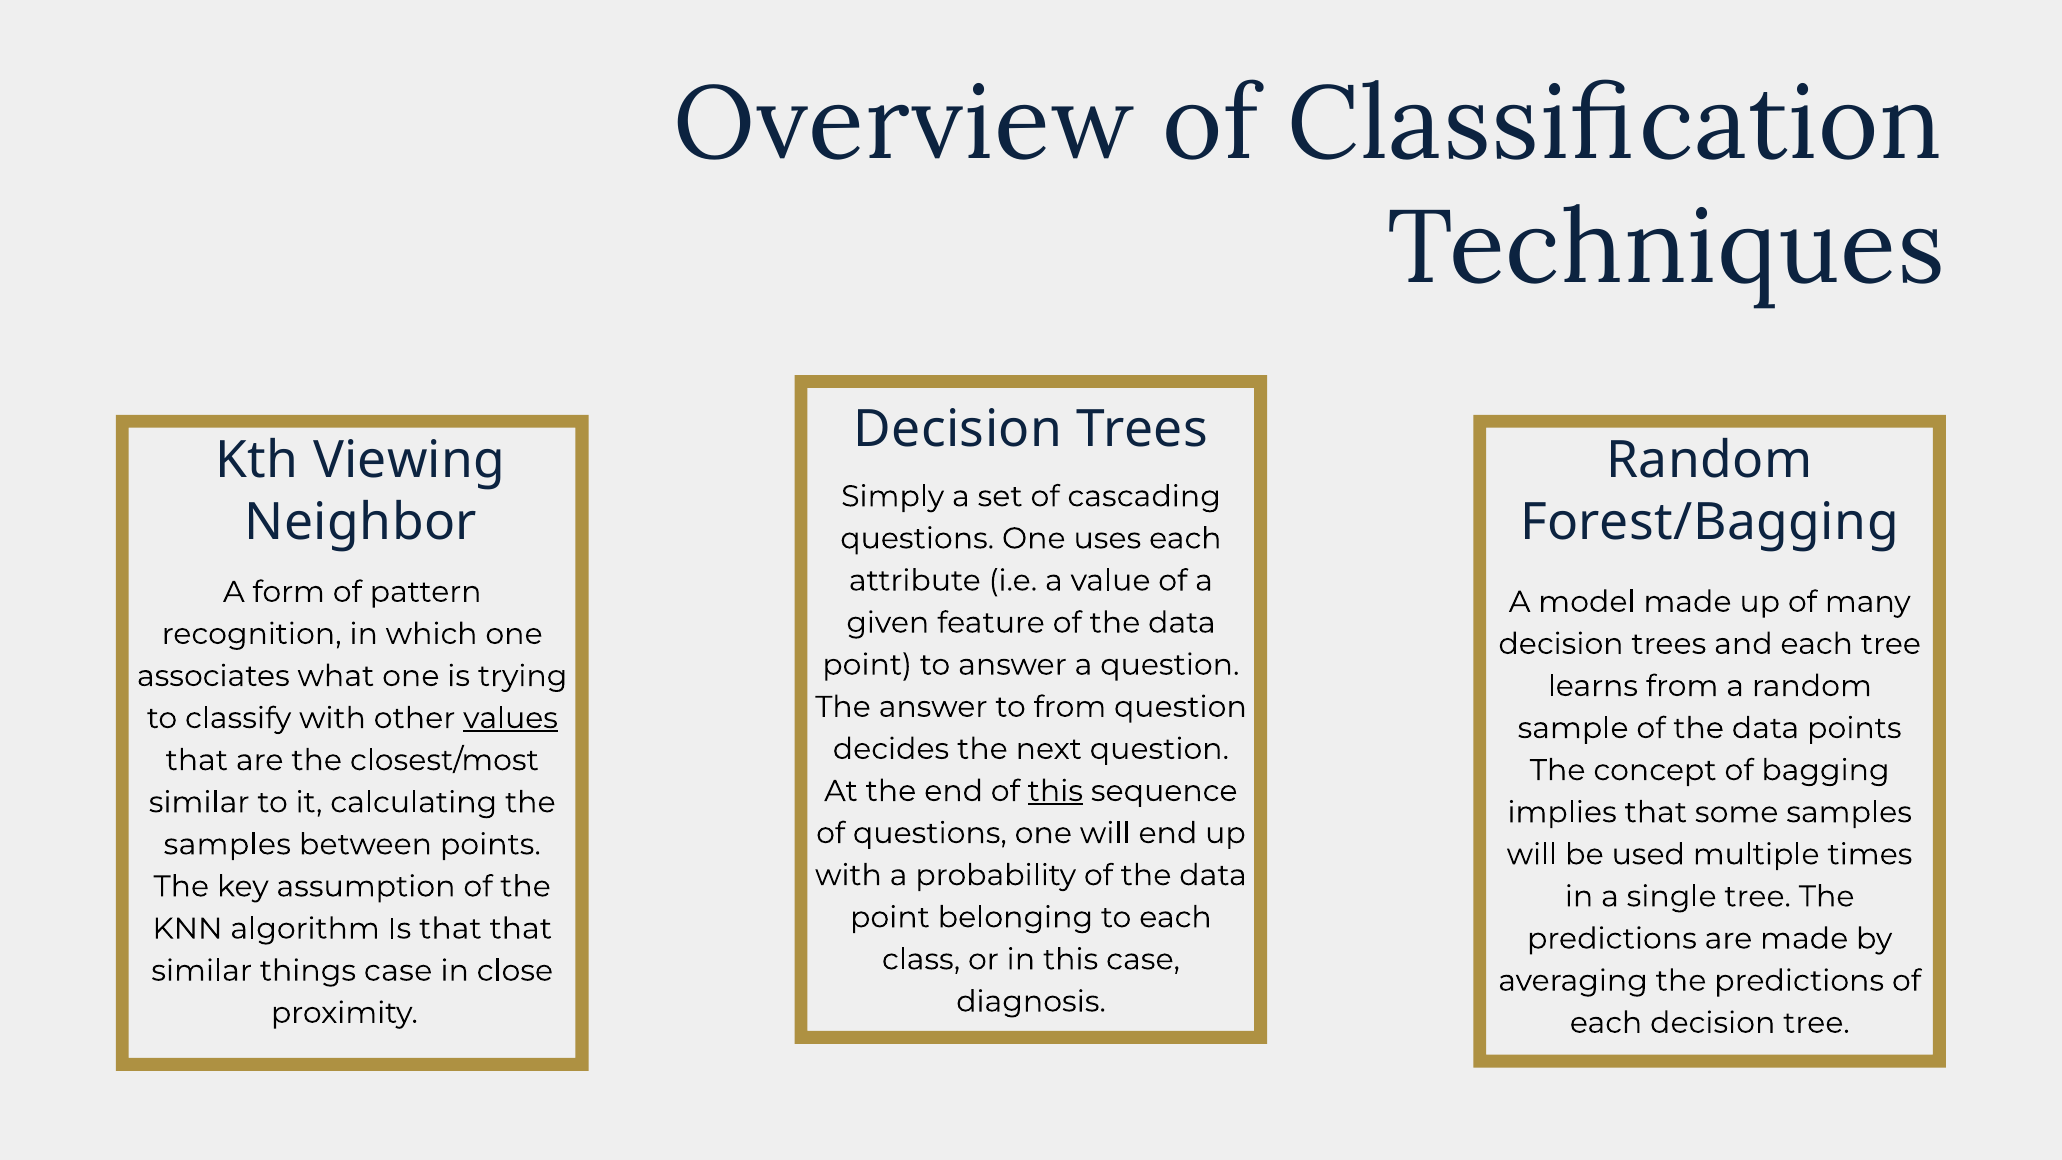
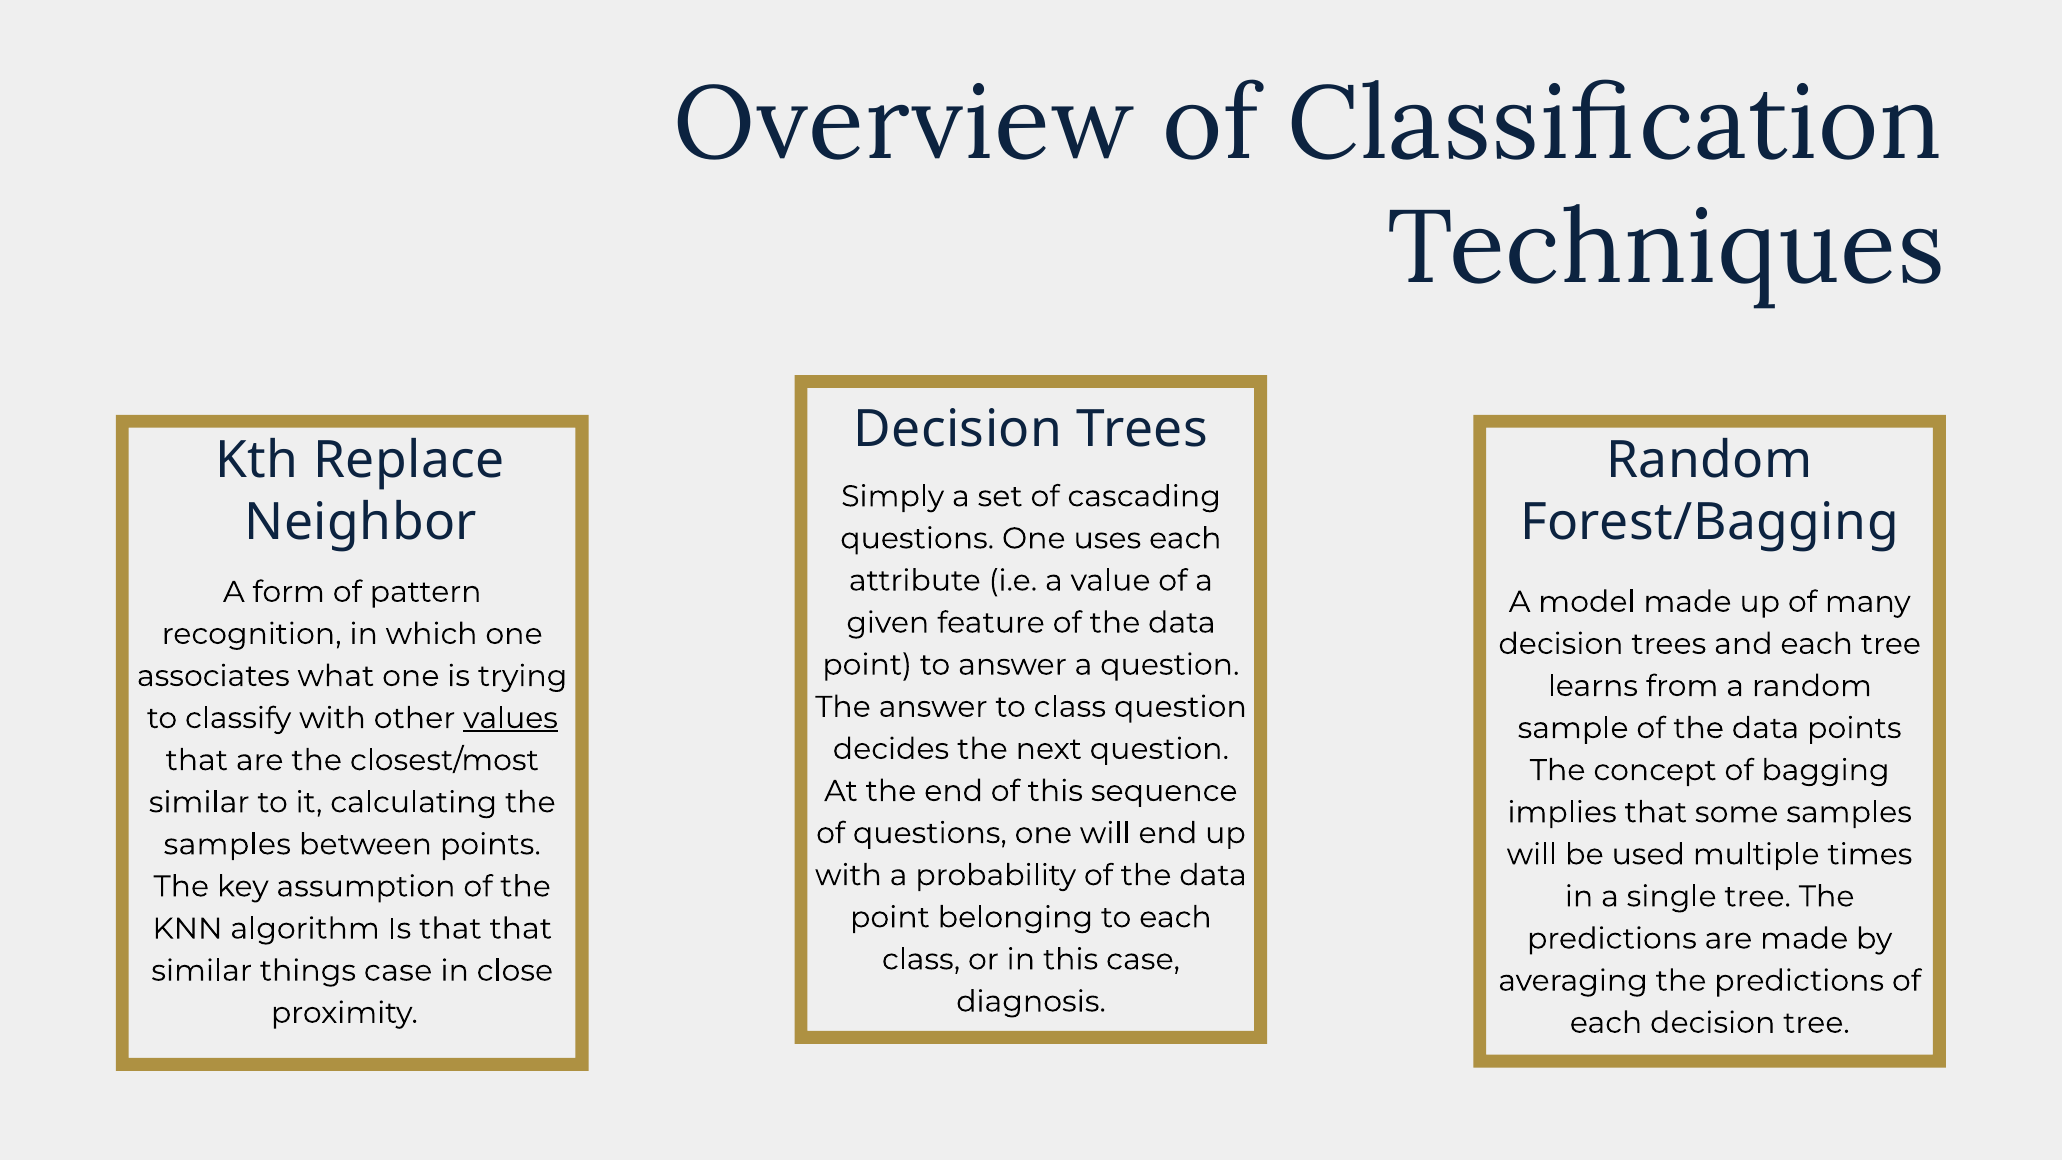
Viewing: Viewing -> Replace
to from: from -> class
this at (1055, 791) underline: present -> none
